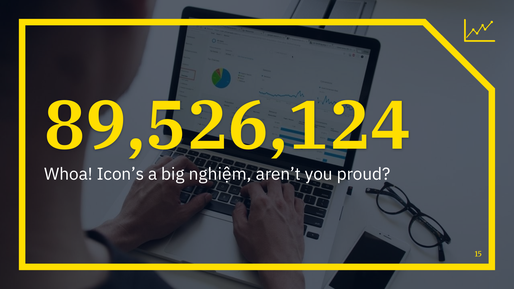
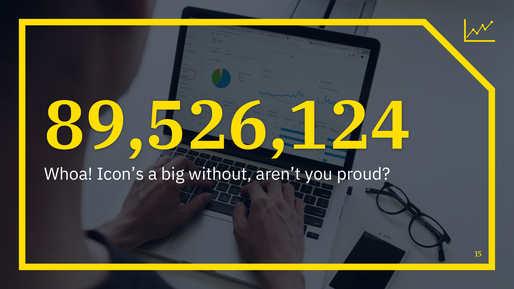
nghiệm: nghiệm -> without
